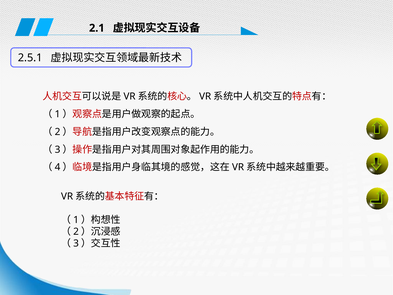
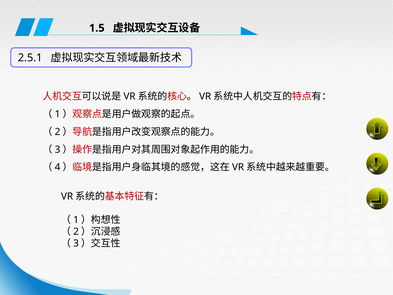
2.1: 2.1 -> 1.5
